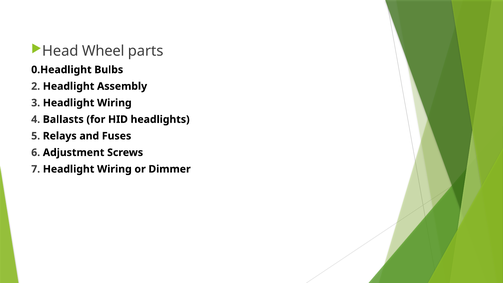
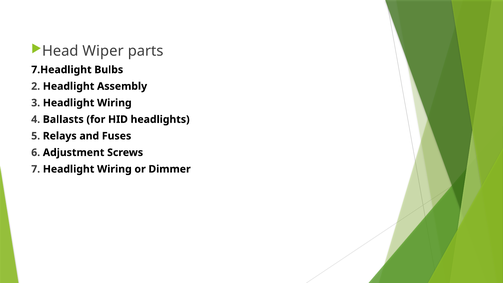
Wheel: Wheel -> Wiper
0.Headlight: 0.Headlight -> 7.Headlight
